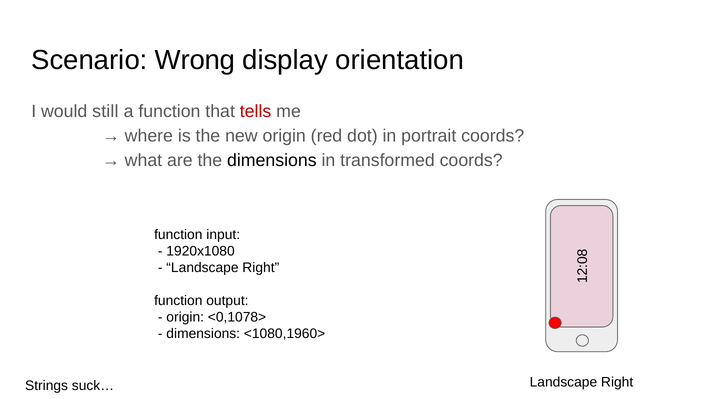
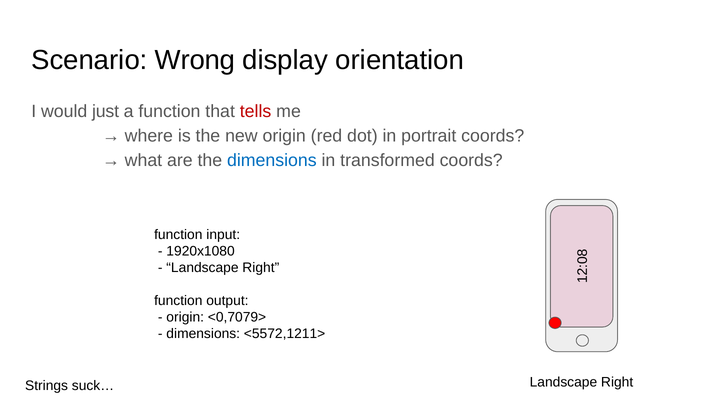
still: still -> just
dimensions at (272, 160) colour: black -> blue
<0,1078>: <0,1078> -> <0,7079>
<1080,1960>: <1080,1960> -> <5572,1211>
